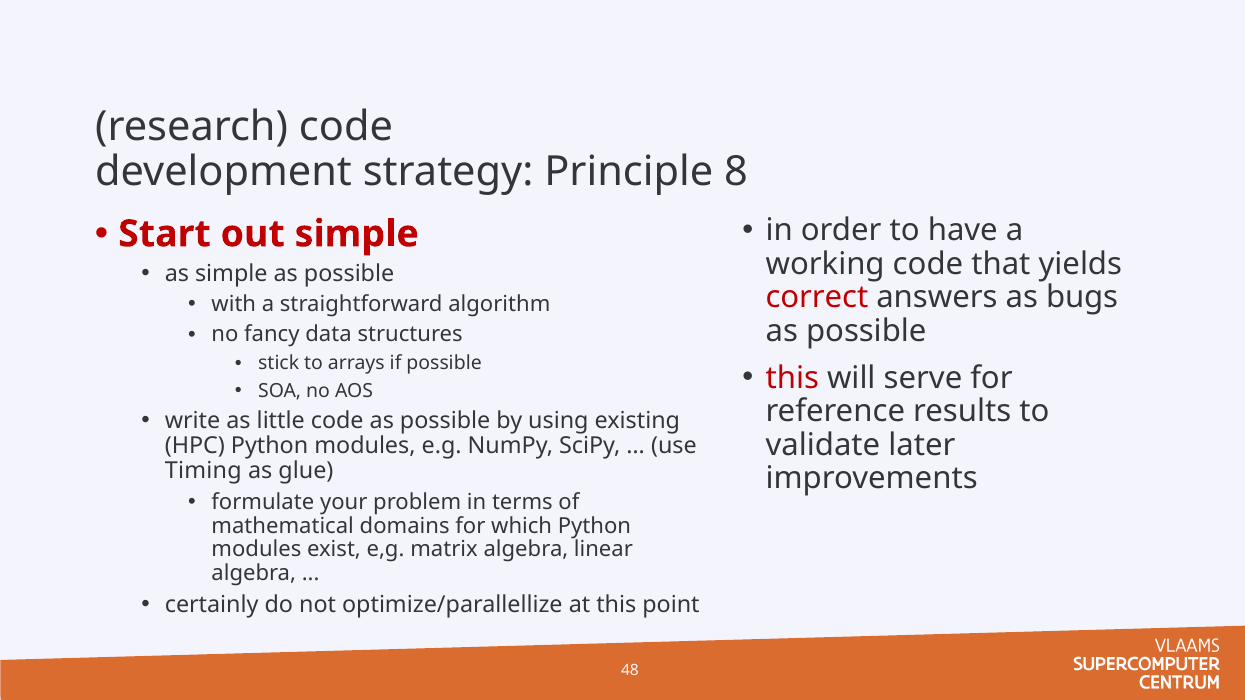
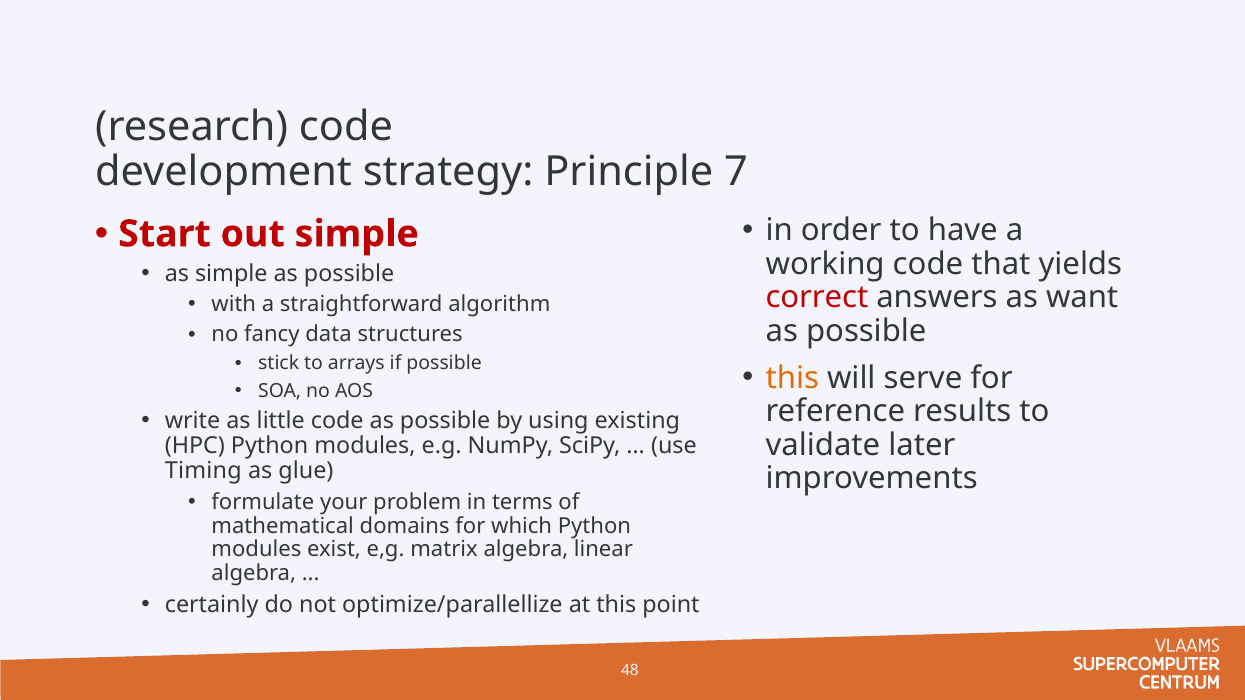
8: 8 -> 7
bugs: bugs -> want
this at (792, 378) colour: red -> orange
